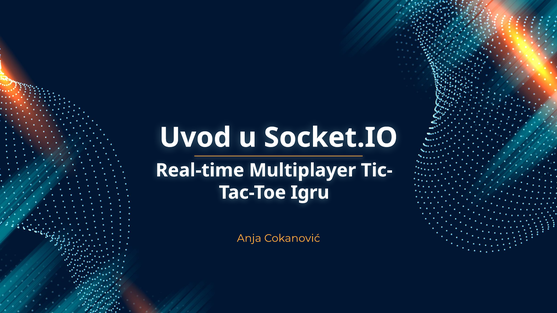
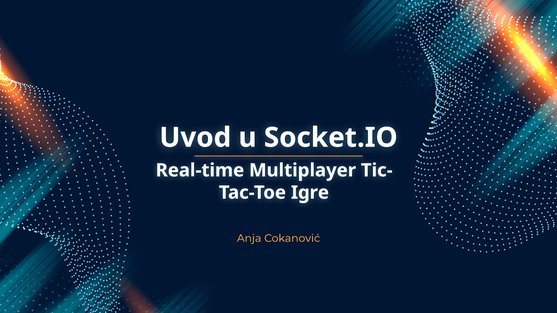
Igru: Igru -> Igre
